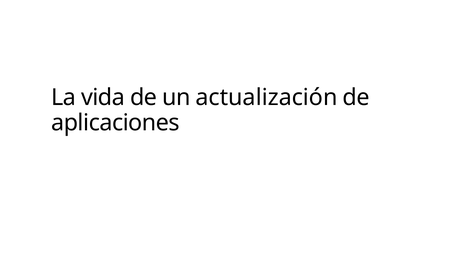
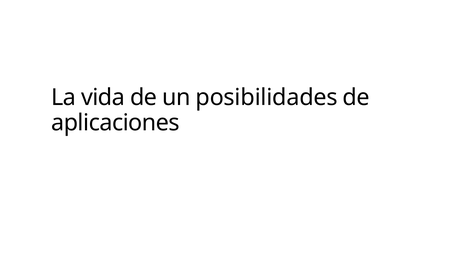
actualización: actualización -> posibilidades
